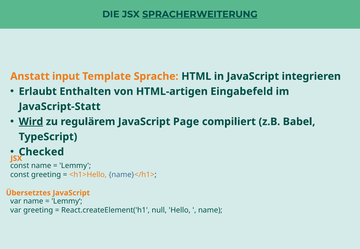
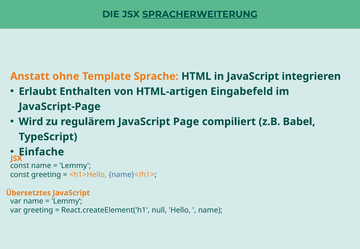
input: input -> ohne
JavaScript-Statt: JavaScript-Statt -> JavaScript-Page
Wird underline: present -> none
Checked: Checked -> Einfache
